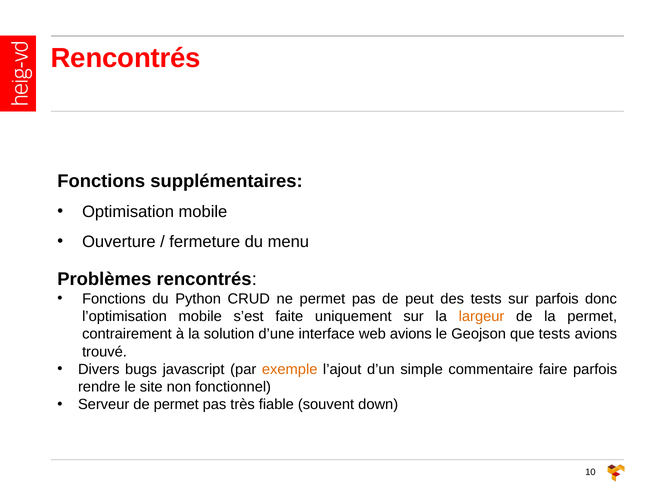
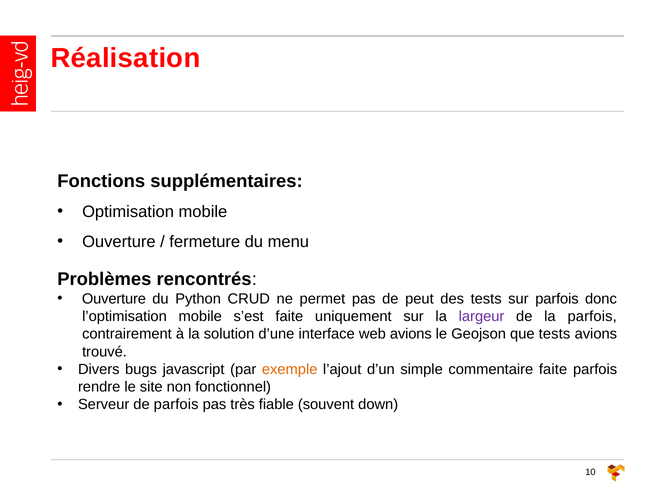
Rencontrés at (126, 58): Rencontrés -> Réalisation
Fonctions at (114, 299): Fonctions -> Ouverture
largeur colour: orange -> purple
la permet: permet -> parfois
commentaire faire: faire -> faite
de permet: permet -> parfois
